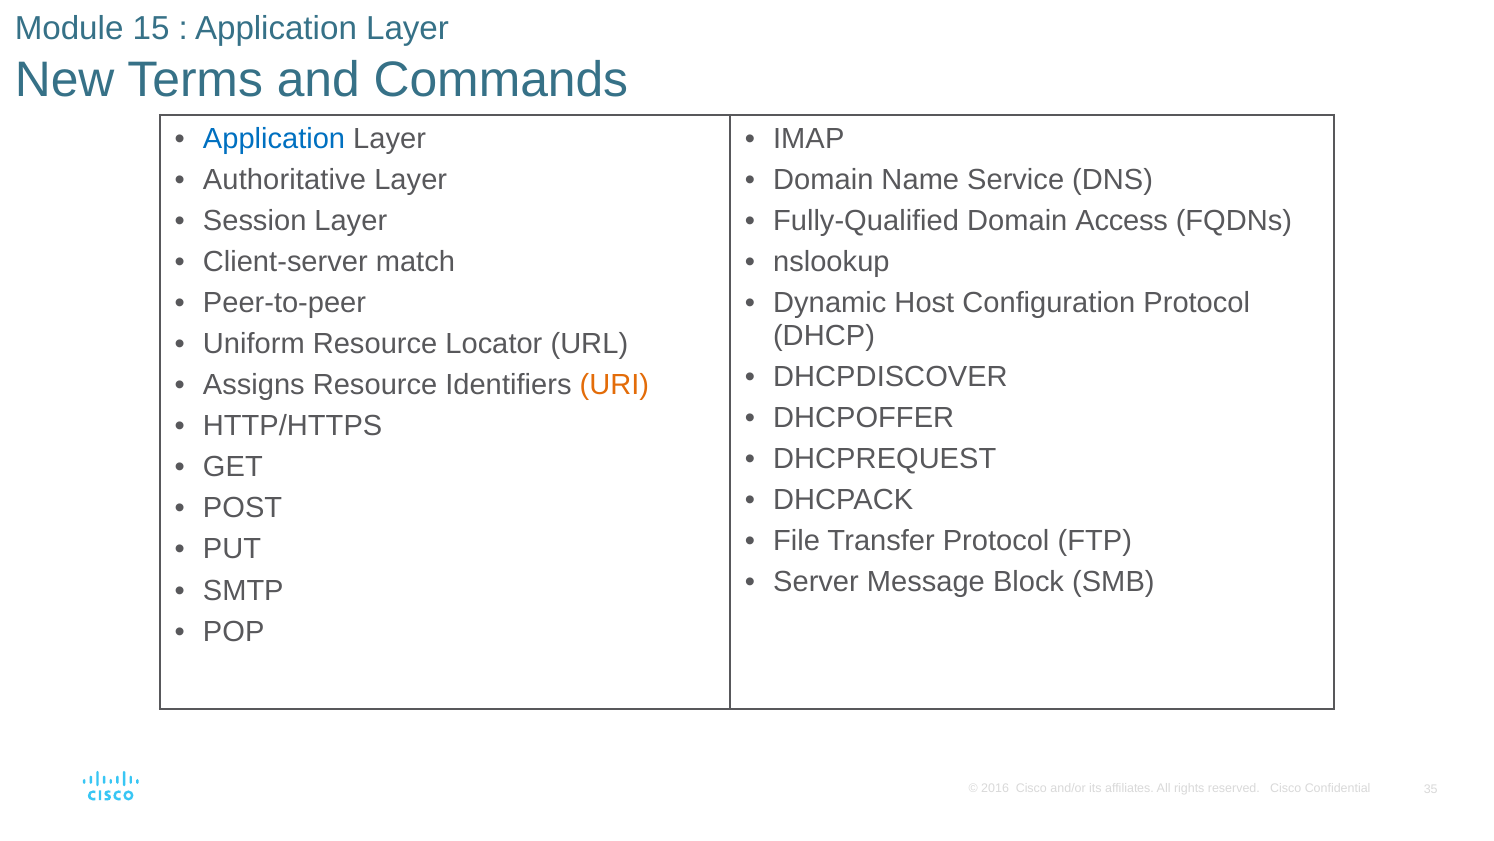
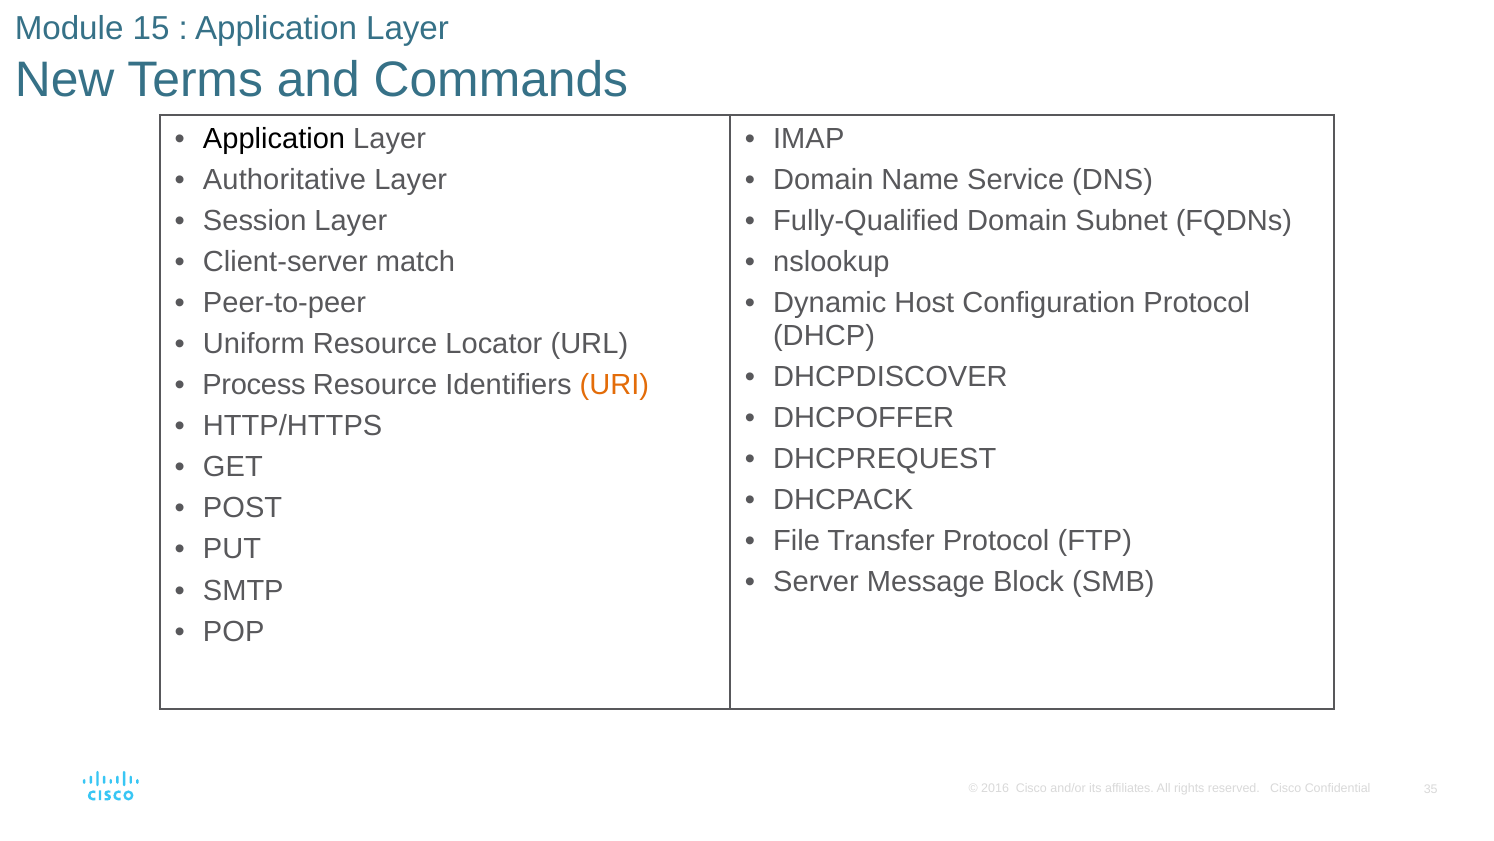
Application at (274, 139) colour: blue -> black
Access: Access -> Subnet
Assigns: Assigns -> Process
